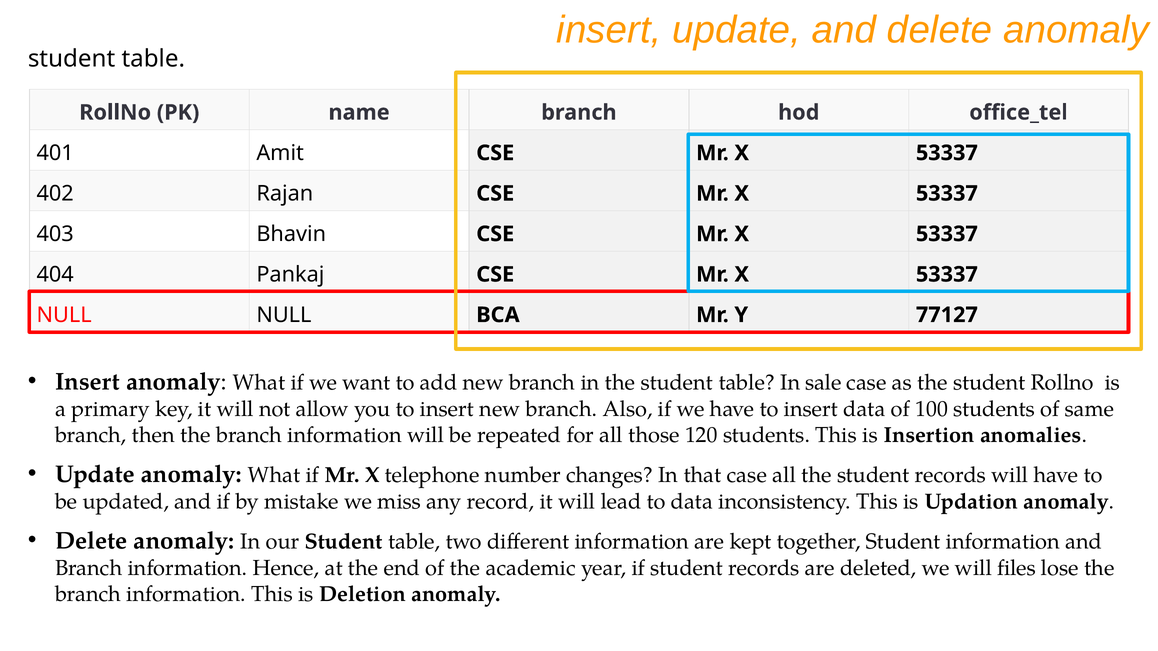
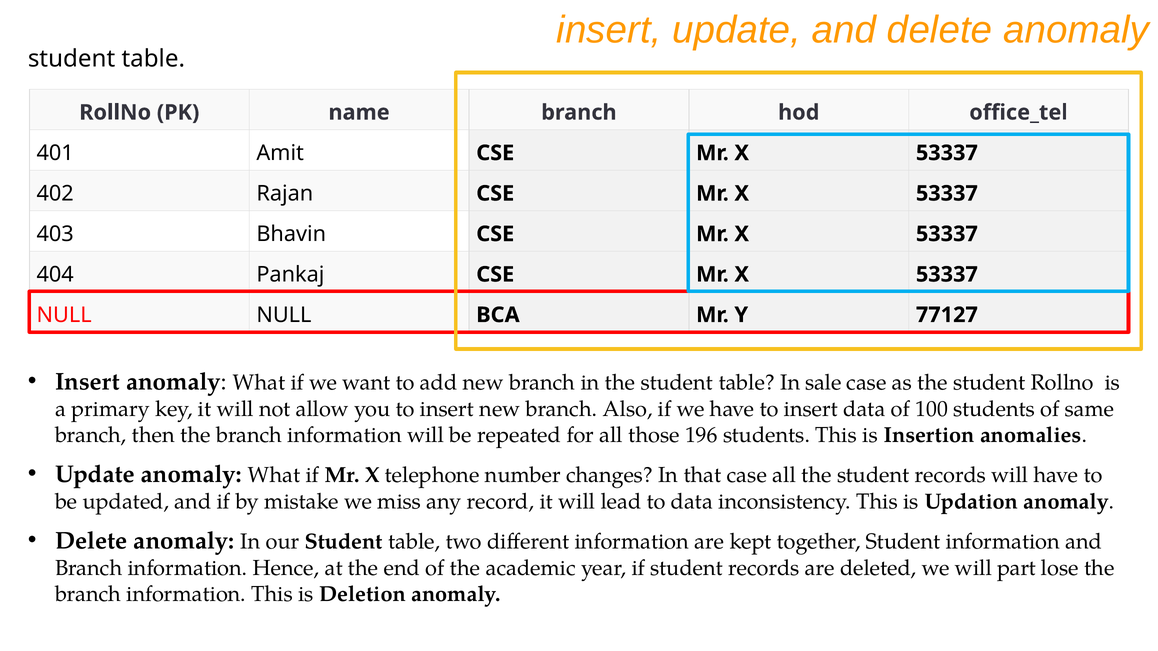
120: 120 -> 196
files: files -> part
